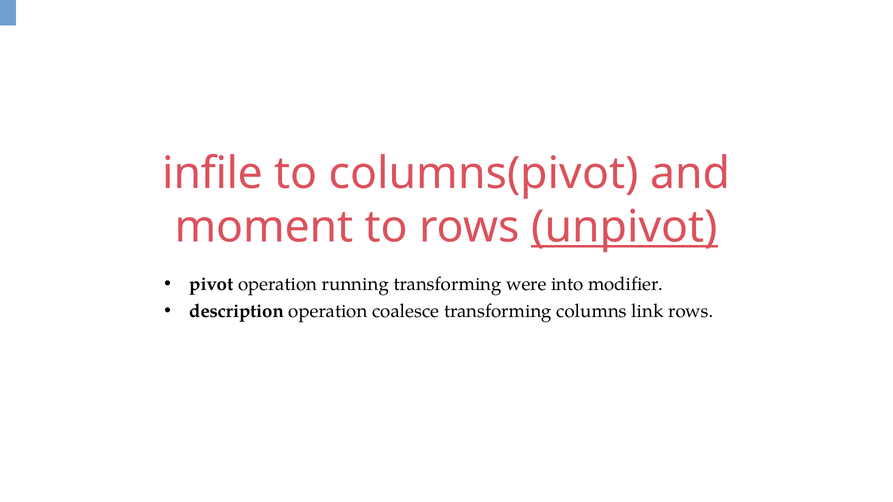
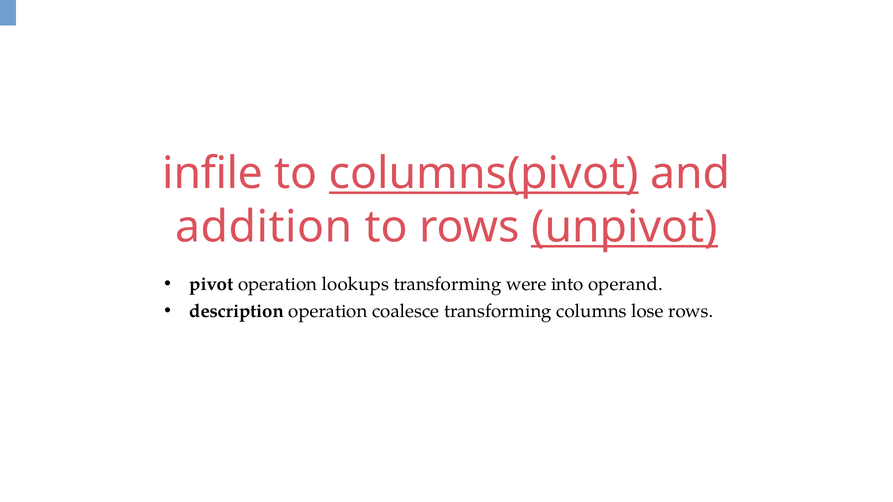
columns(pivot underline: none -> present
moment: moment -> addition
running: running -> lookups
modifier: modifier -> operand
link: link -> lose
